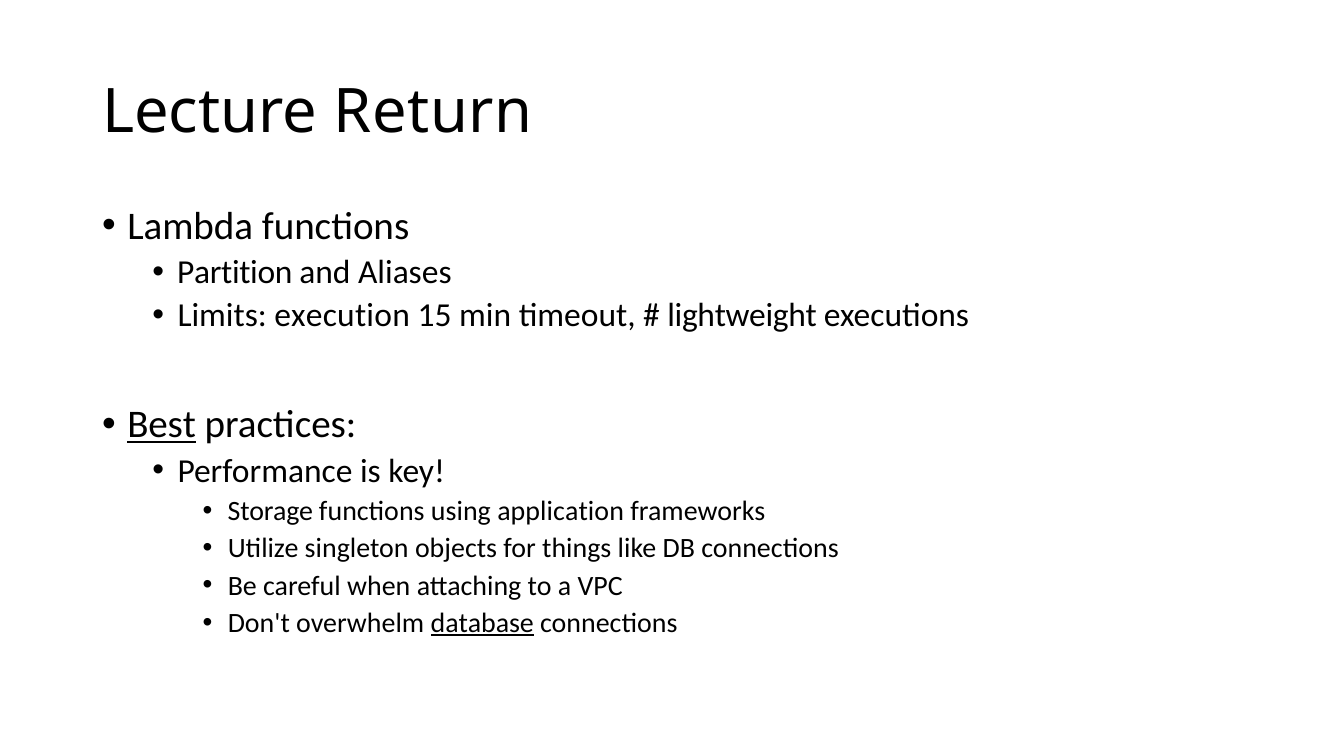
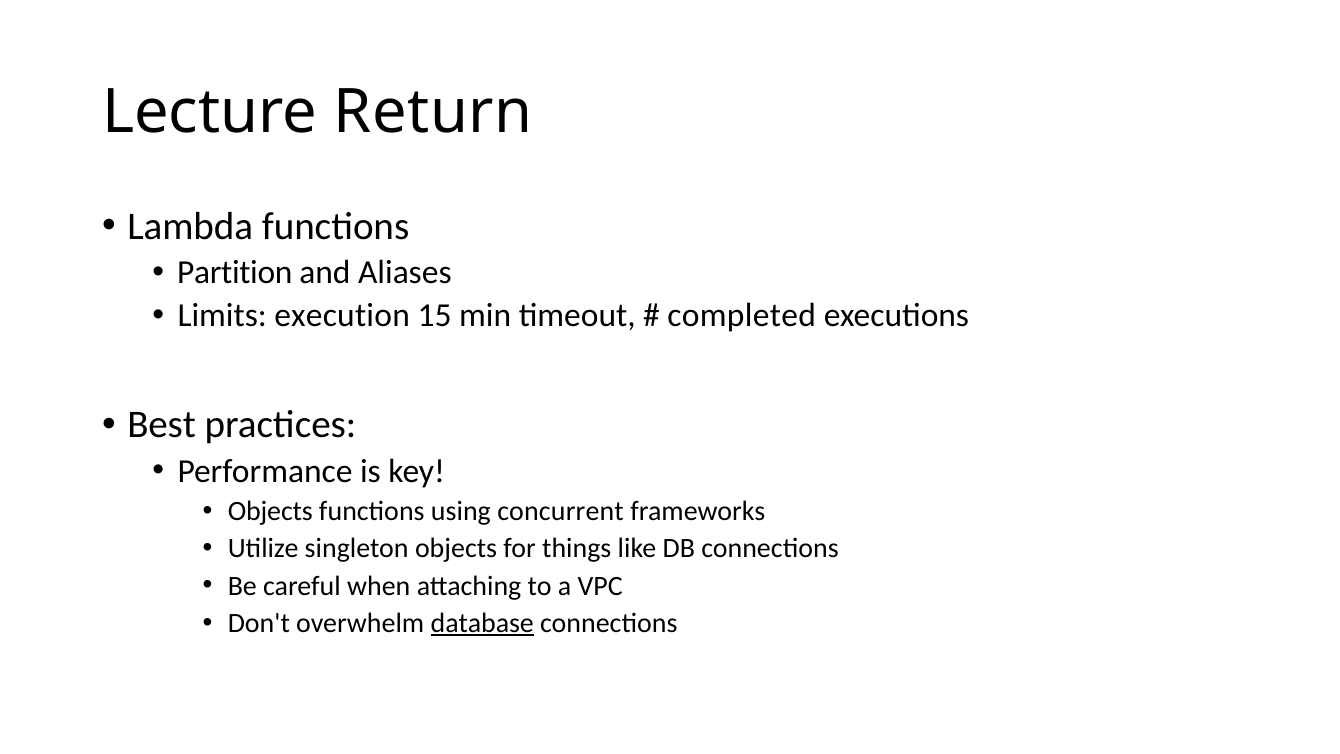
lightweight: lightweight -> completed
Best underline: present -> none
Storage at (270, 511): Storage -> Objects
application: application -> concurrent
